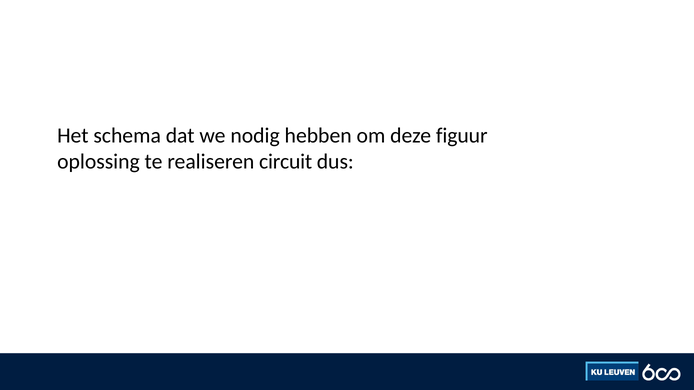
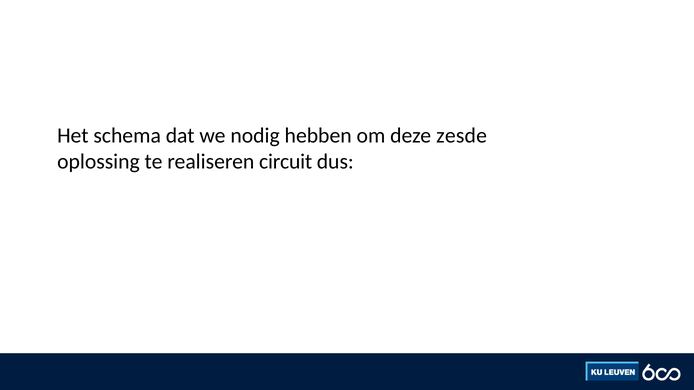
figuur: figuur -> zesde
